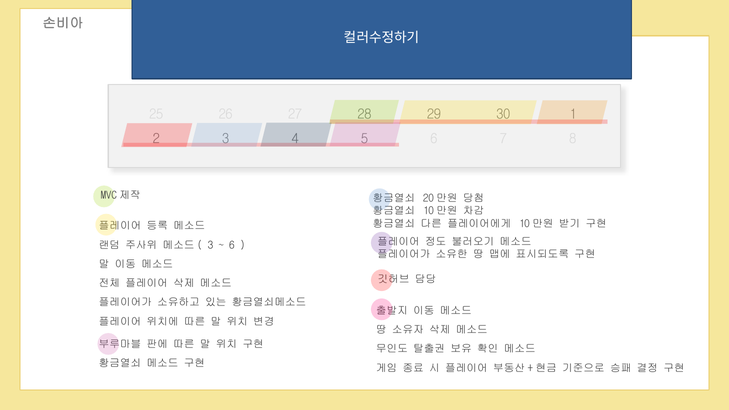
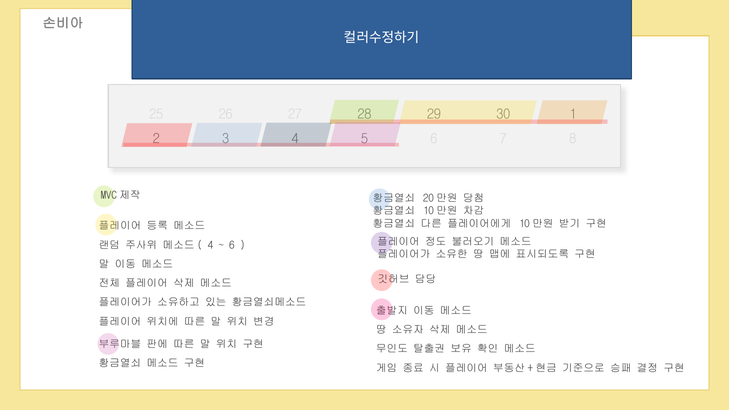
3 at (210, 245): 3 -> 4
